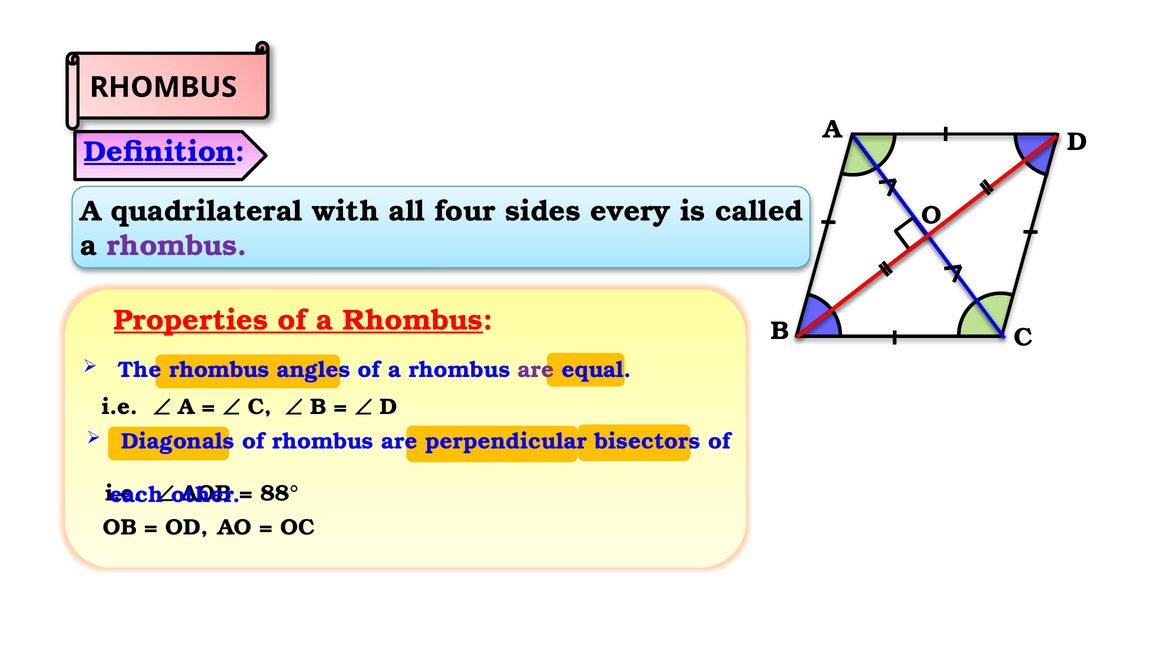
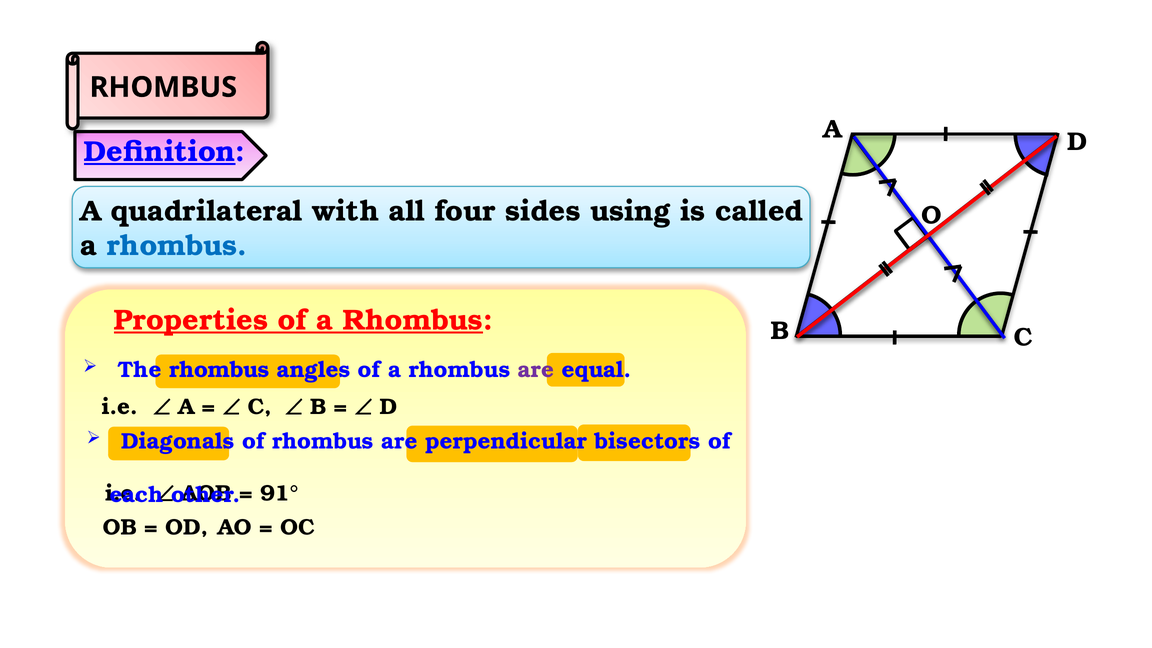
every: every -> using
rhombus at (177, 246) colour: purple -> blue
88°: 88° -> 91°
